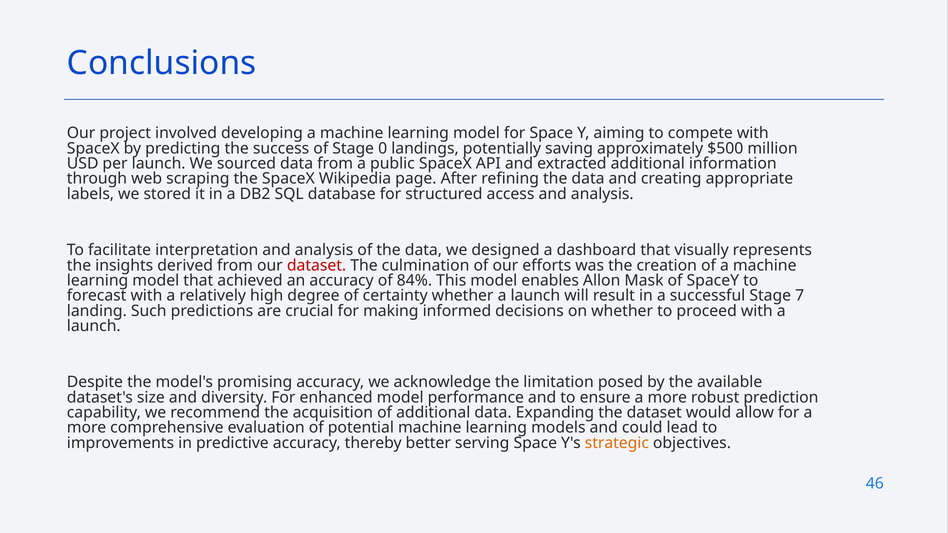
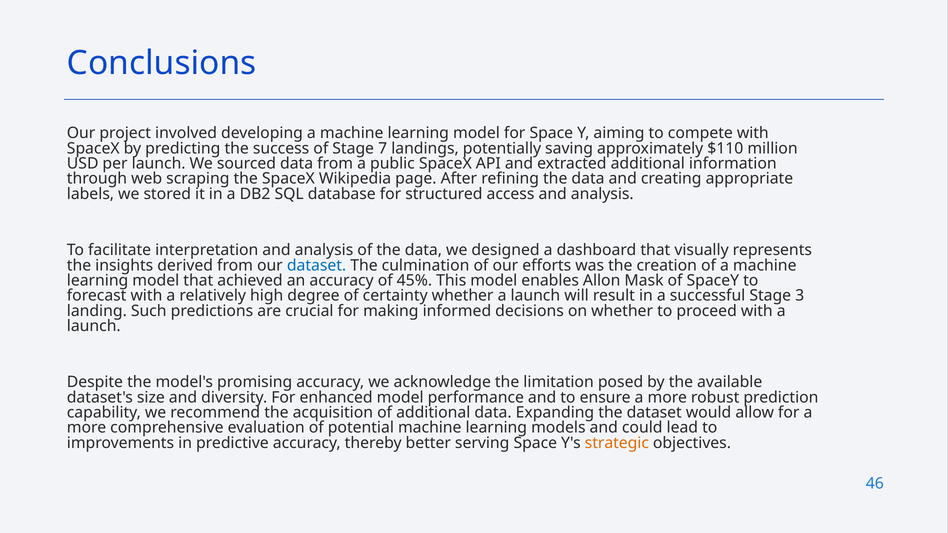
0: 0 -> 7
$500: $500 -> $110
dataset at (317, 265) colour: red -> blue
84%: 84% -> 45%
7: 7 -> 3
